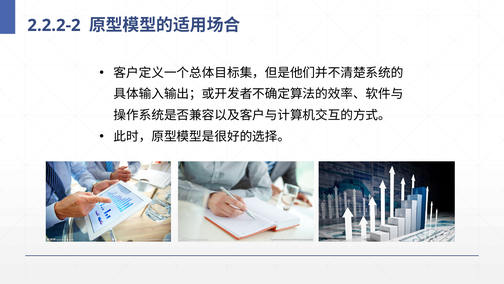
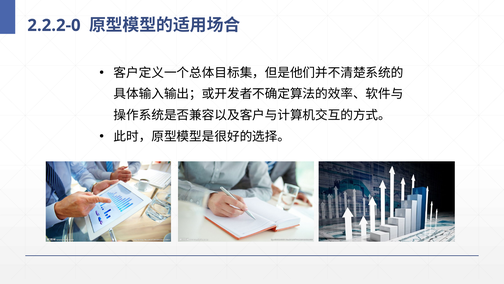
2.2.2-2: 2.2.2-2 -> 2.2.2-0
